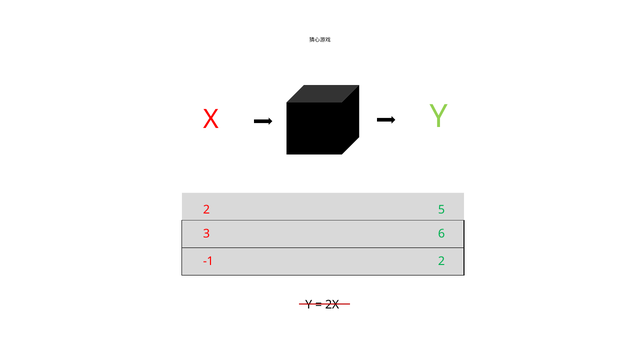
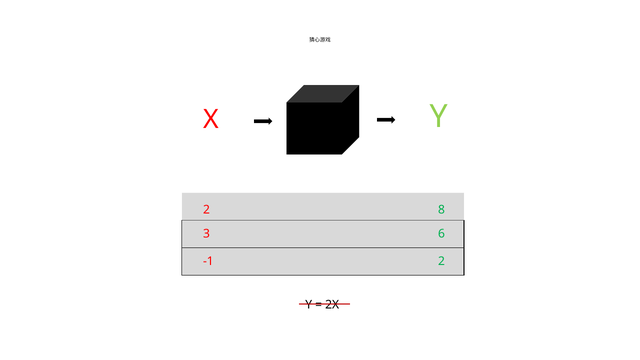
5: 5 -> 8
